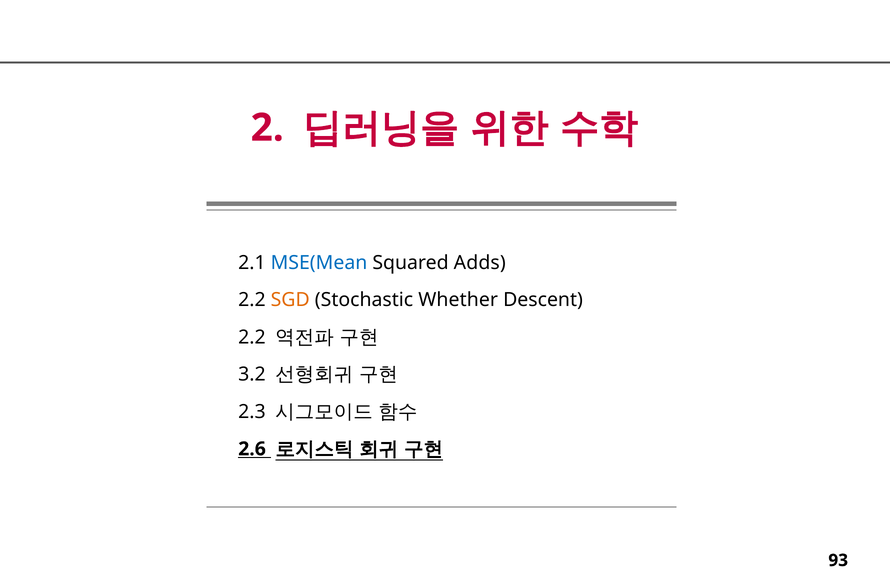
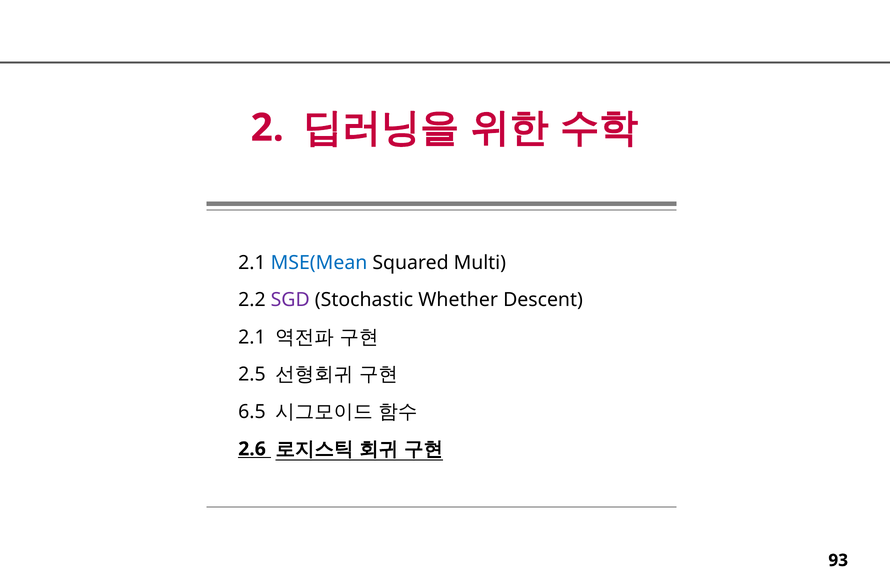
Adds: Adds -> Multi
SGD colour: orange -> purple
2.2 at (252, 338): 2.2 -> 2.1
3.2: 3.2 -> 2.5
2.3: 2.3 -> 6.5
